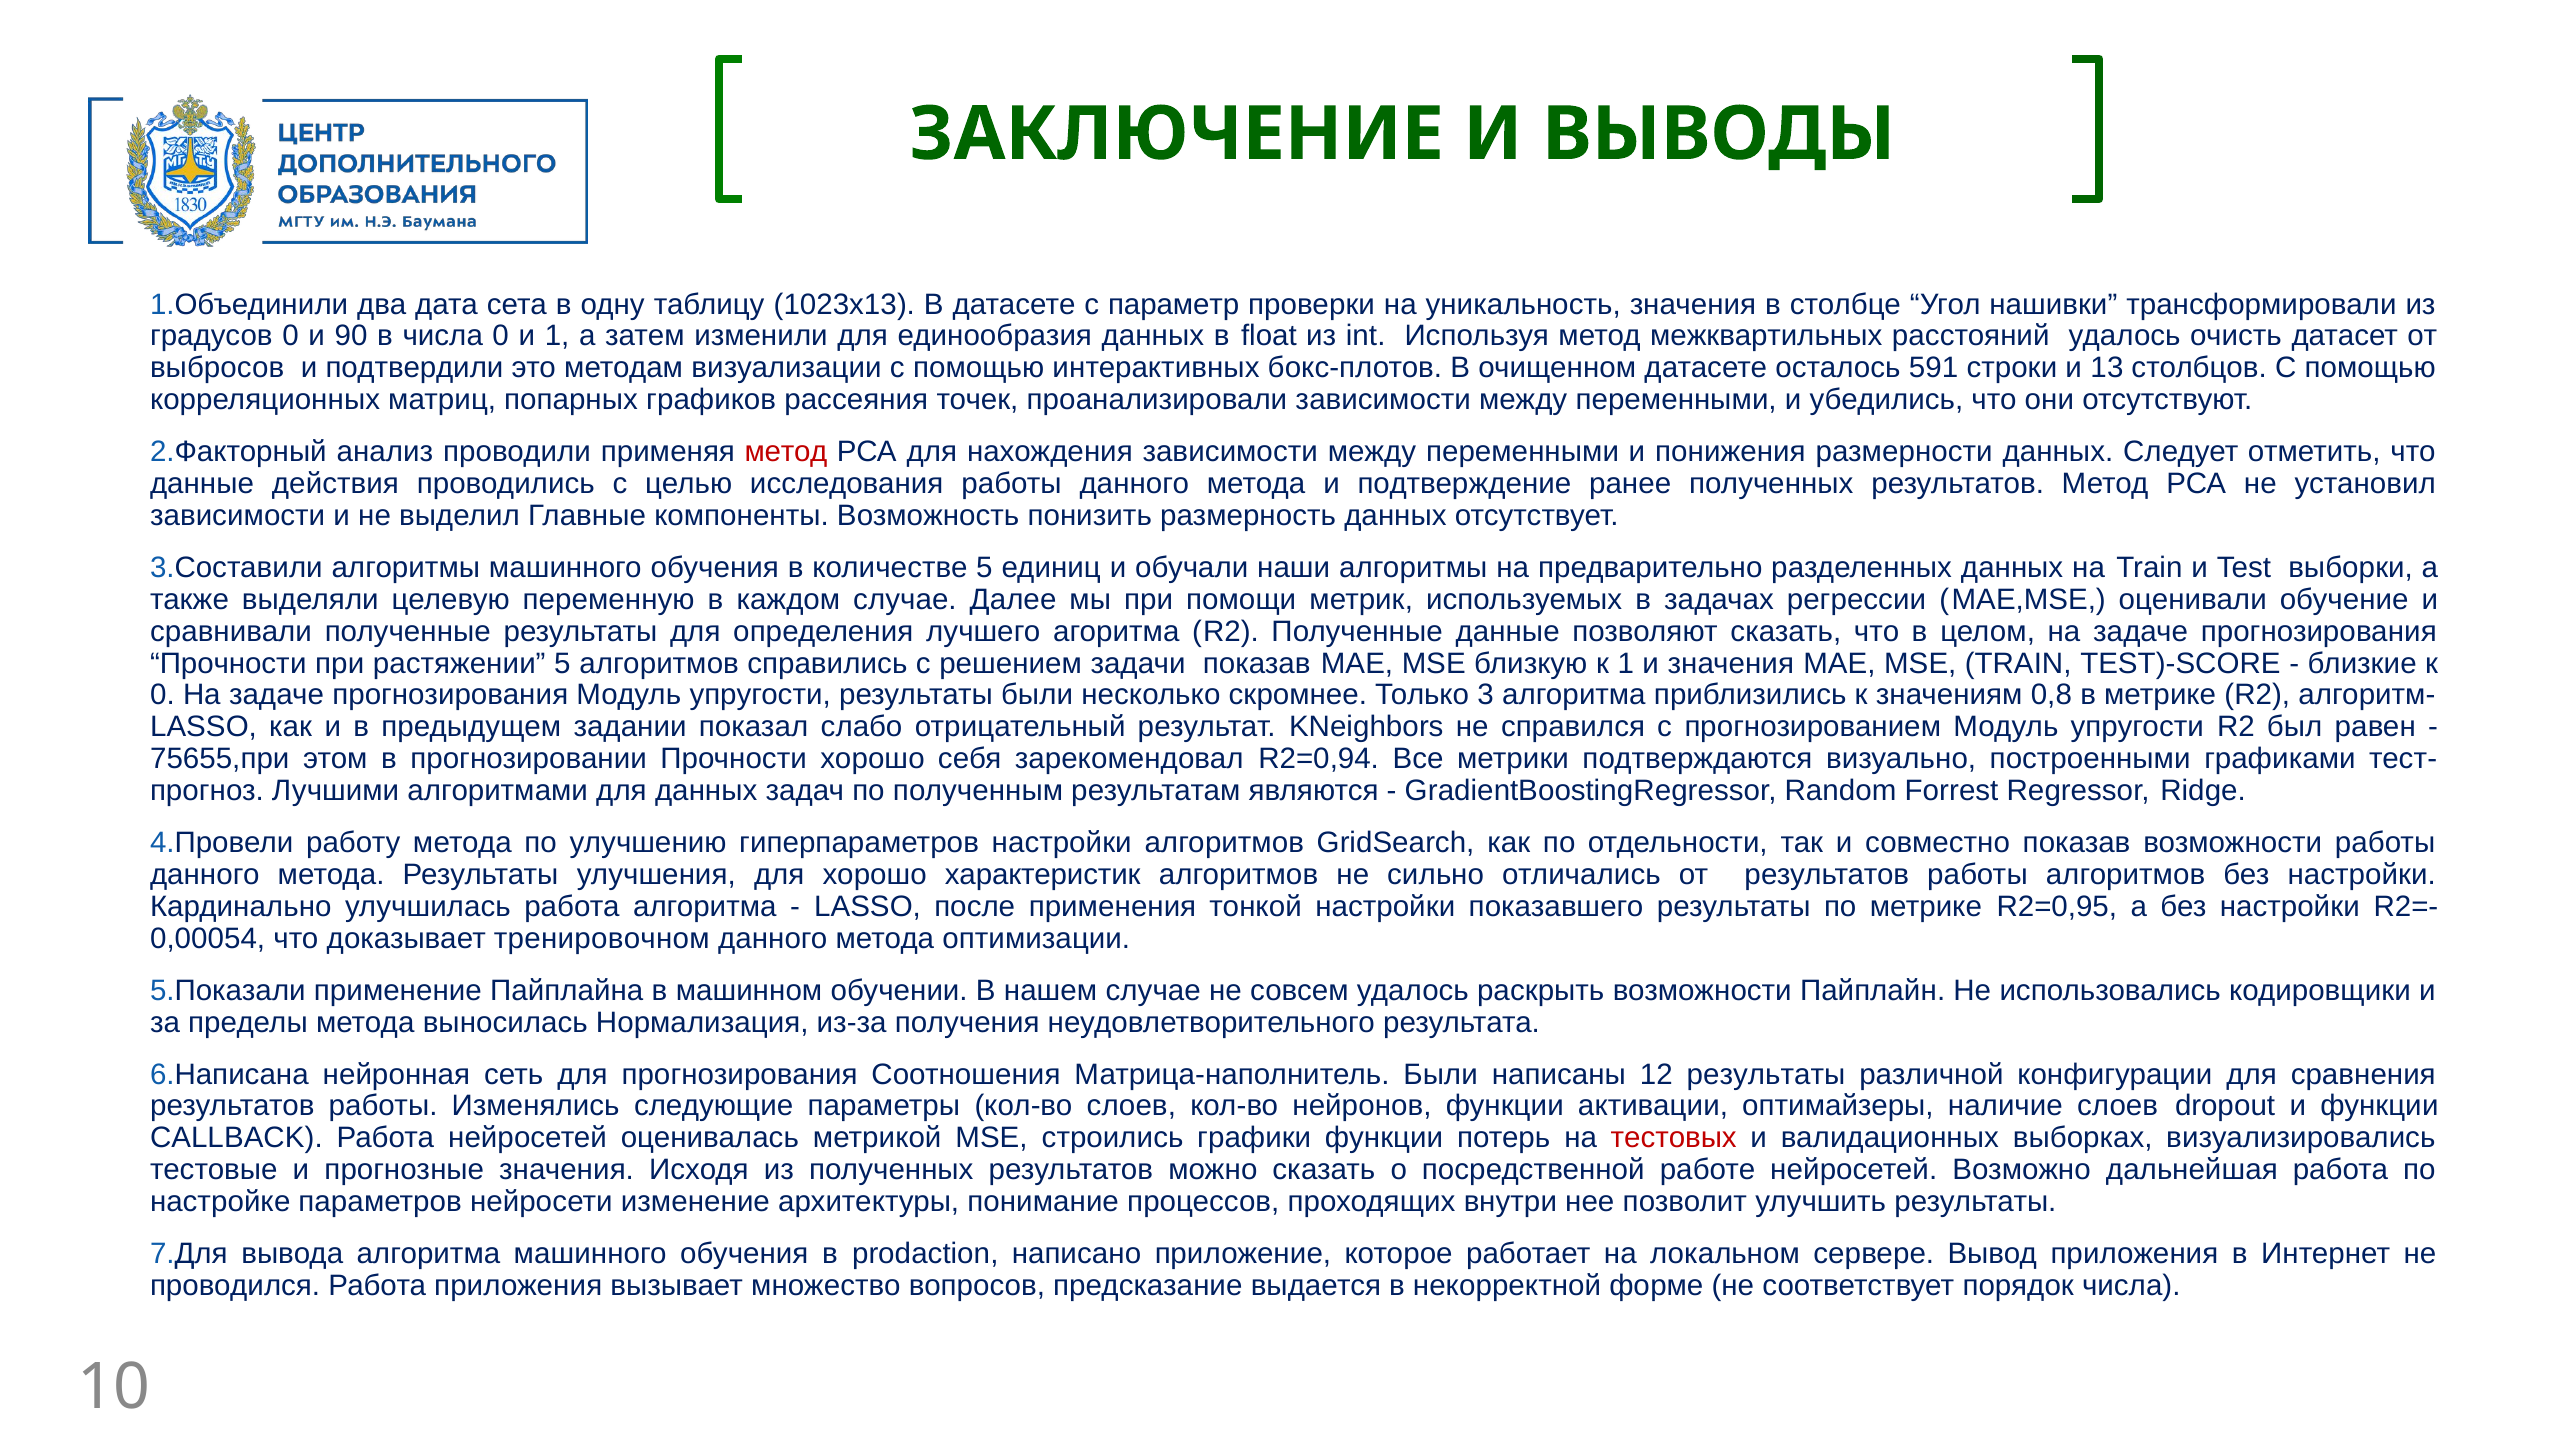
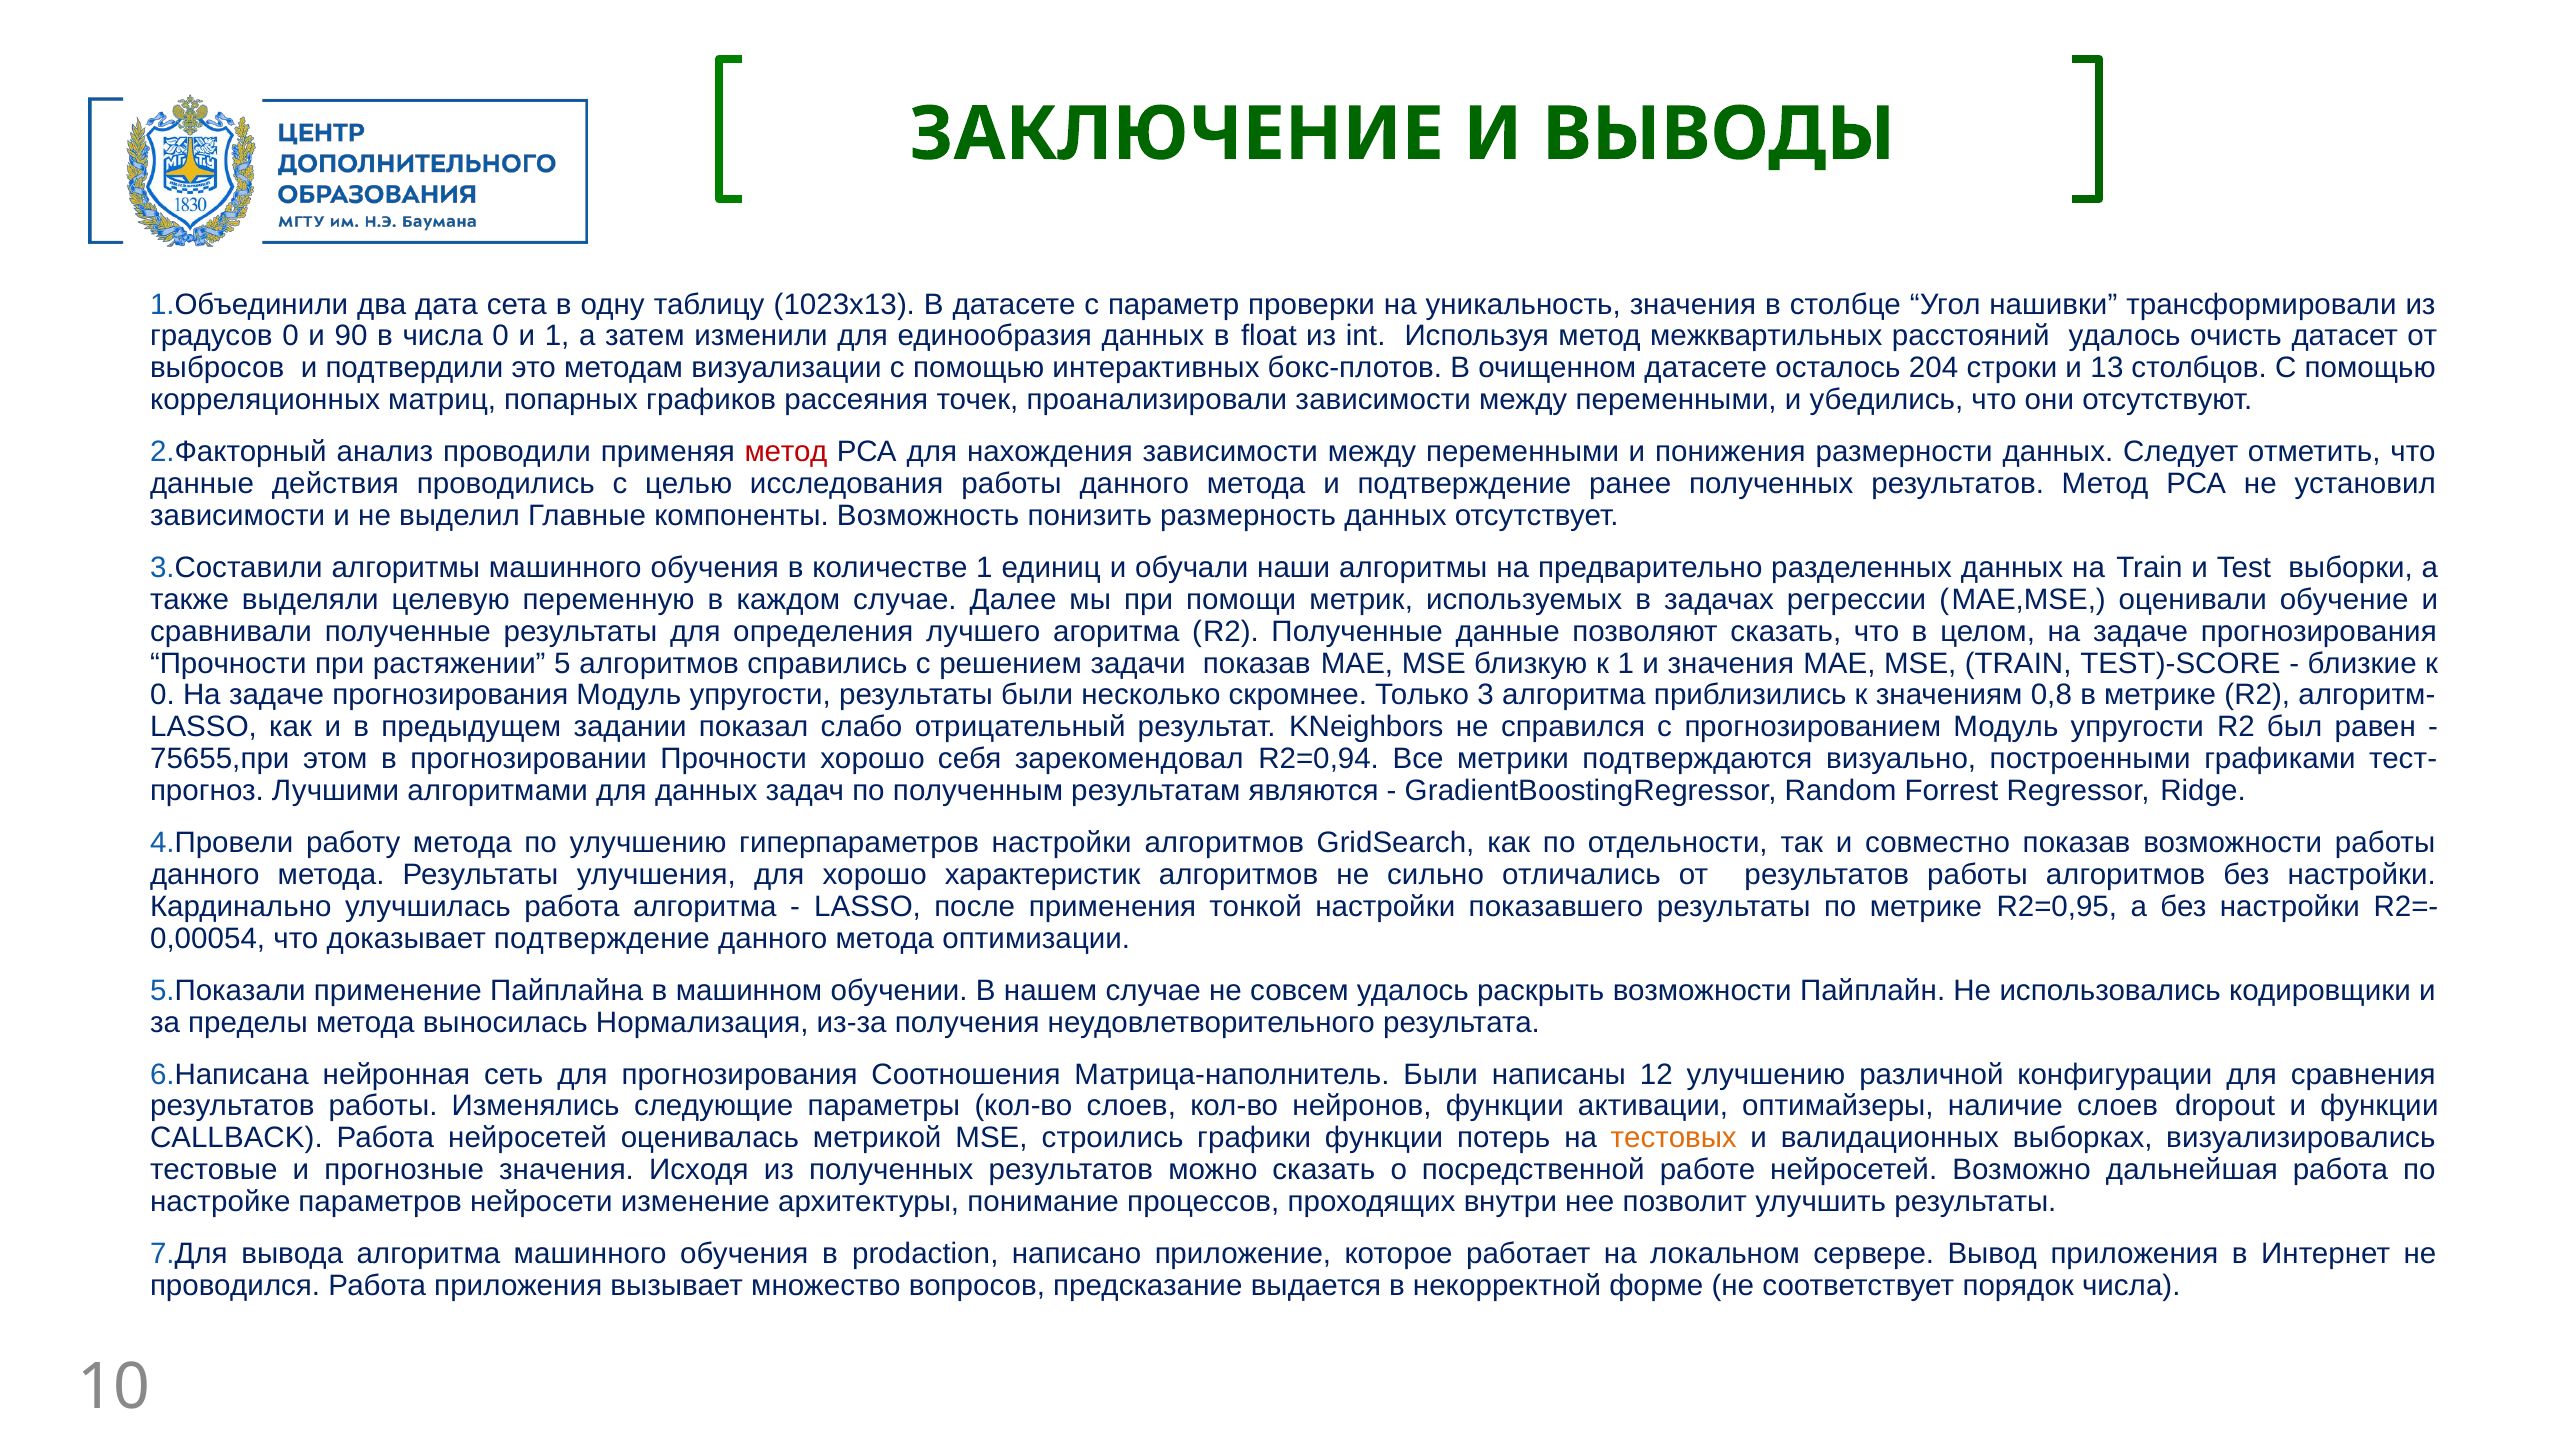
591: 591 -> 204
количестве 5: 5 -> 1
доказывает тренировочном: тренировочном -> подтверждение
12 результаты: результаты -> улучшению
тестовых colour: red -> orange
